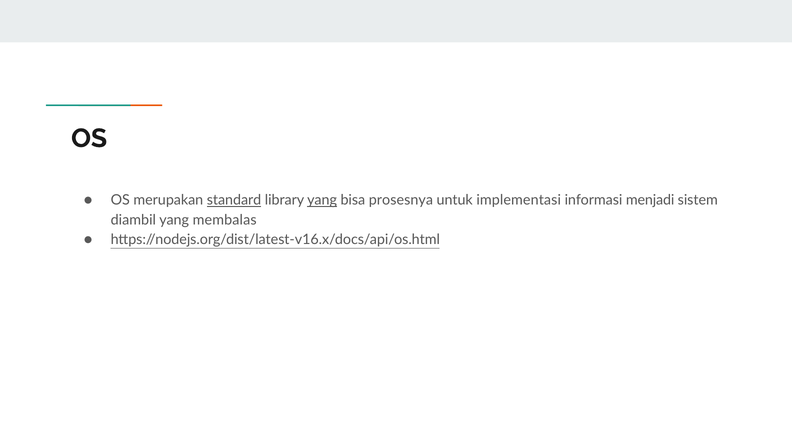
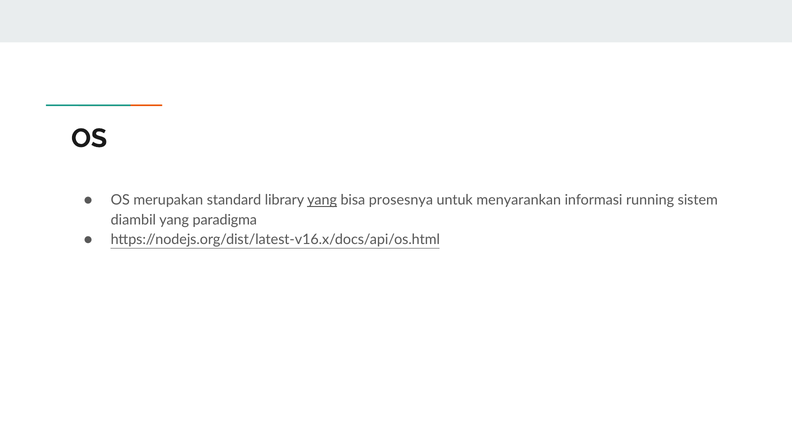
standard underline: present -> none
implementasi: implementasi -> menyarankan
menjadi: menjadi -> running
membalas: membalas -> paradigma
